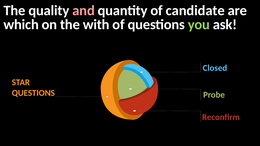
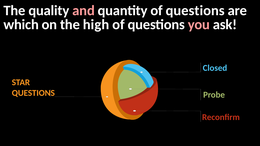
quantity of candidate: candidate -> questions
with: with -> high
you colour: light green -> pink
